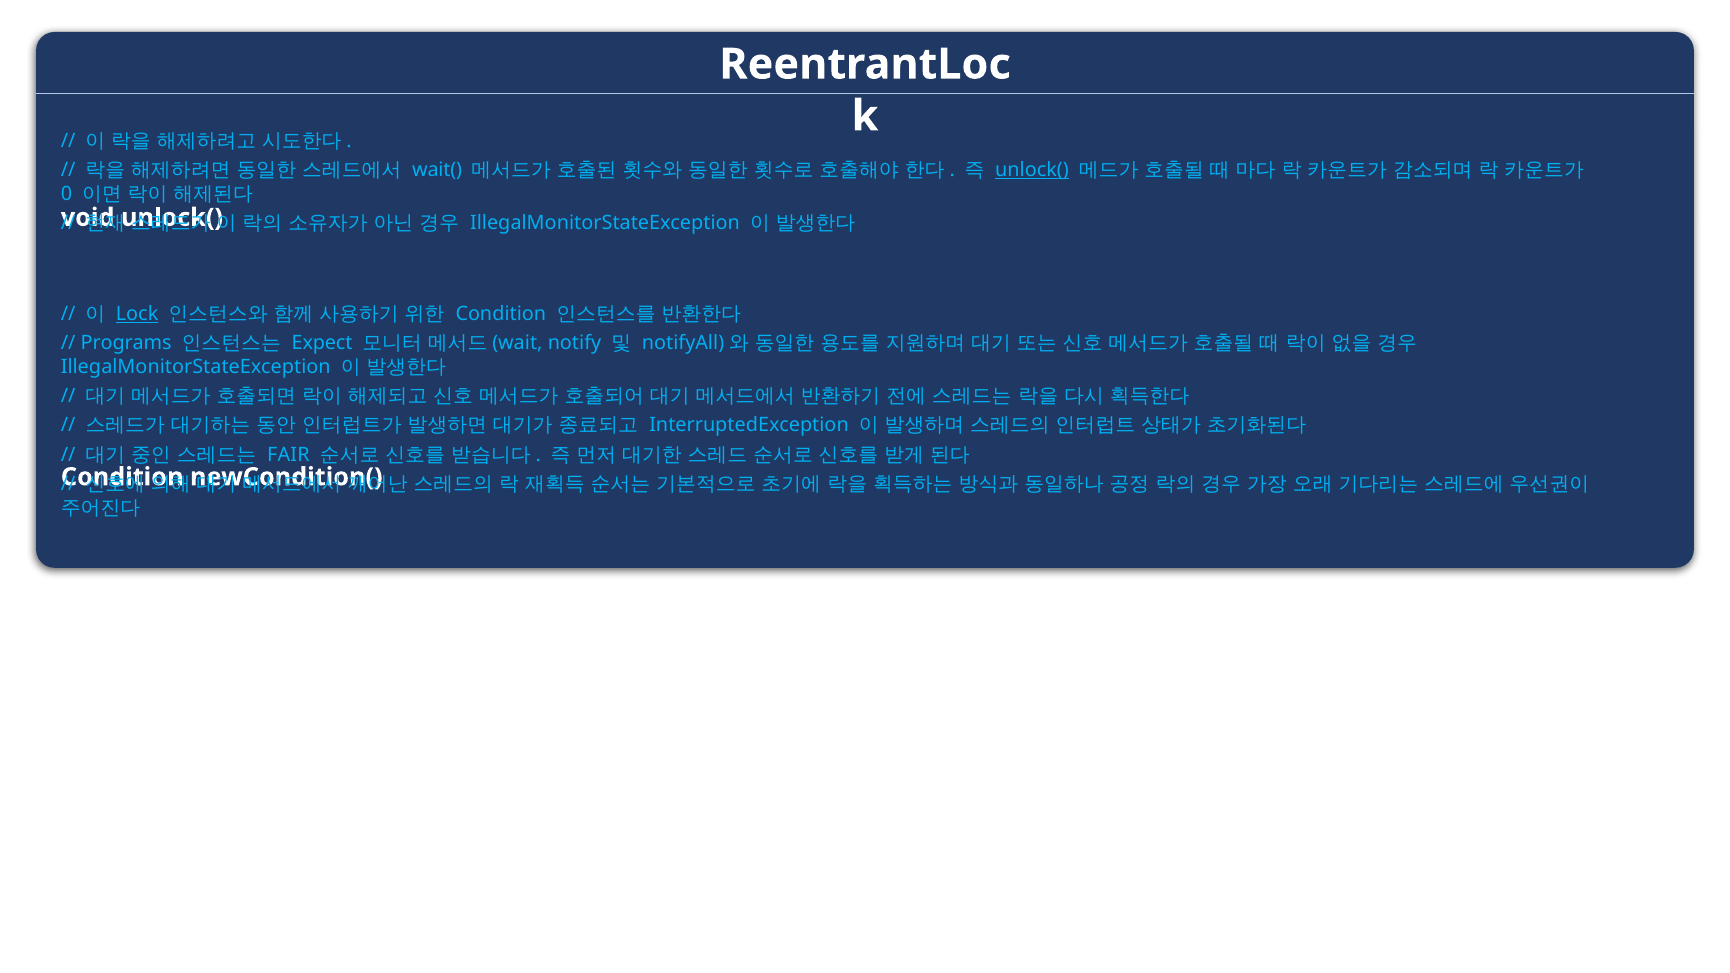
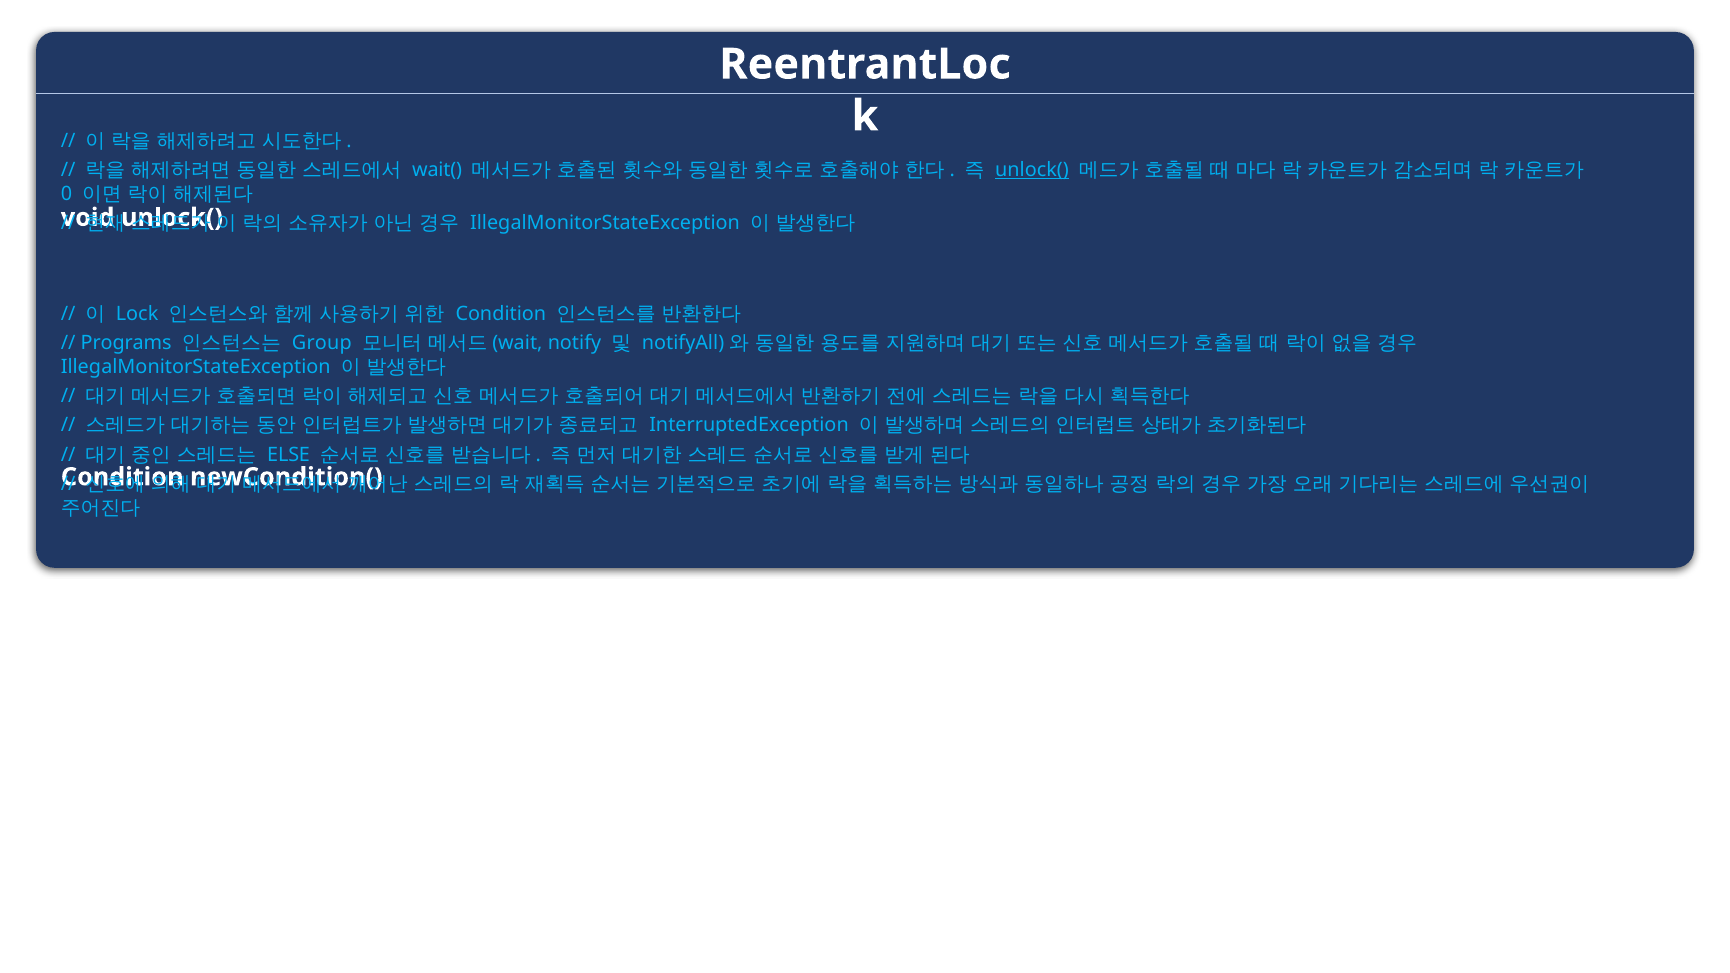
Lock underline: present -> none
Expect: Expect -> Group
FAIR: FAIR -> ELSE
